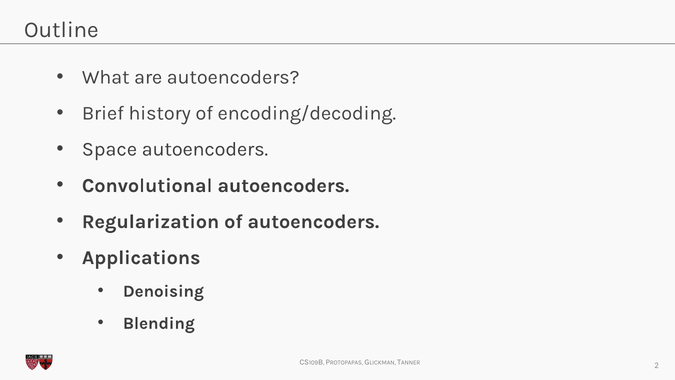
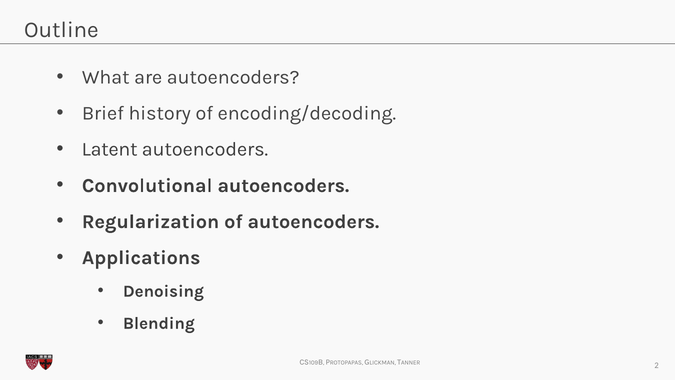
Space: Space -> Latent
